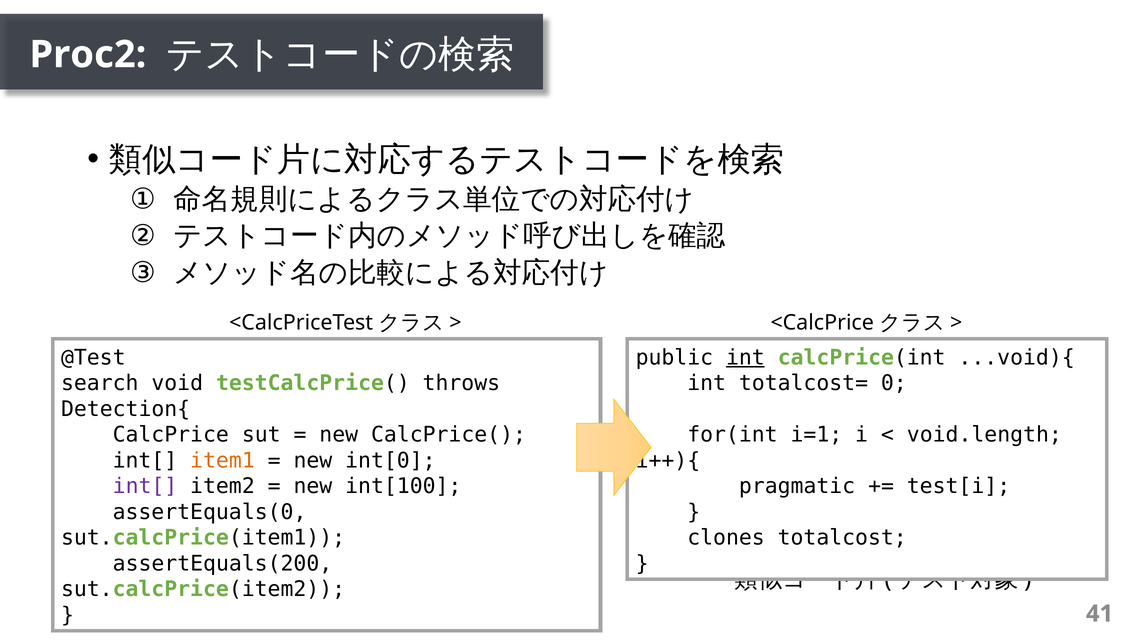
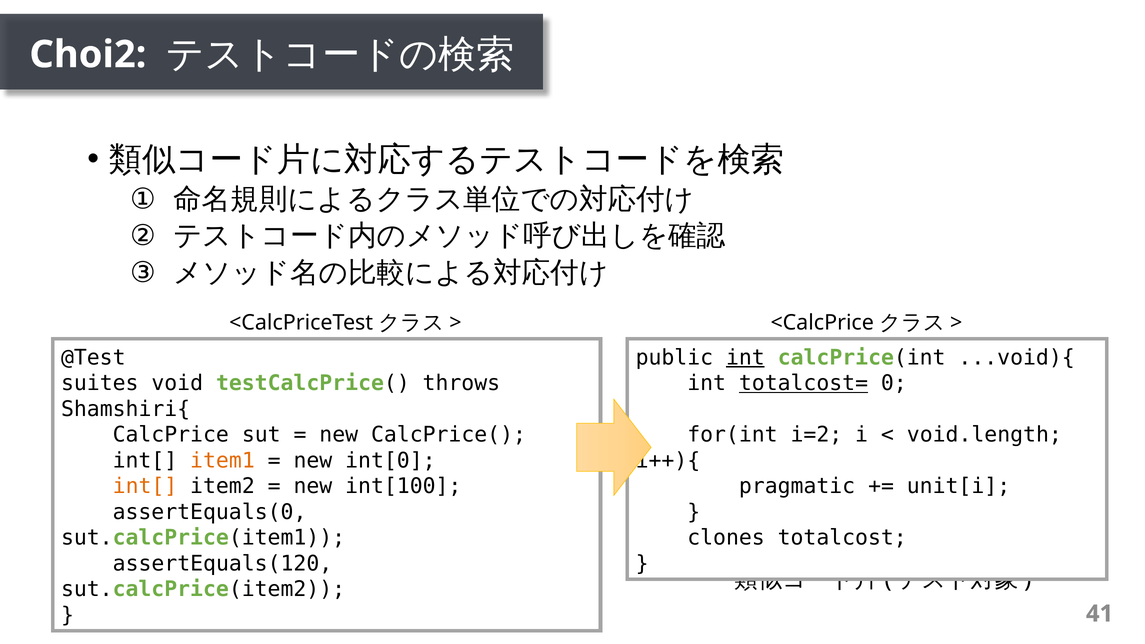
Proc2: Proc2 -> Choi2
search: search -> suites
totalcost= underline: none -> present
Detection{: Detection{ -> Shamshiri{
i=1: i=1 -> i=2
int[ at (145, 486) colour: purple -> orange
test[i: test[i -> unit[i
assertEquals(200: assertEquals(200 -> assertEquals(120
